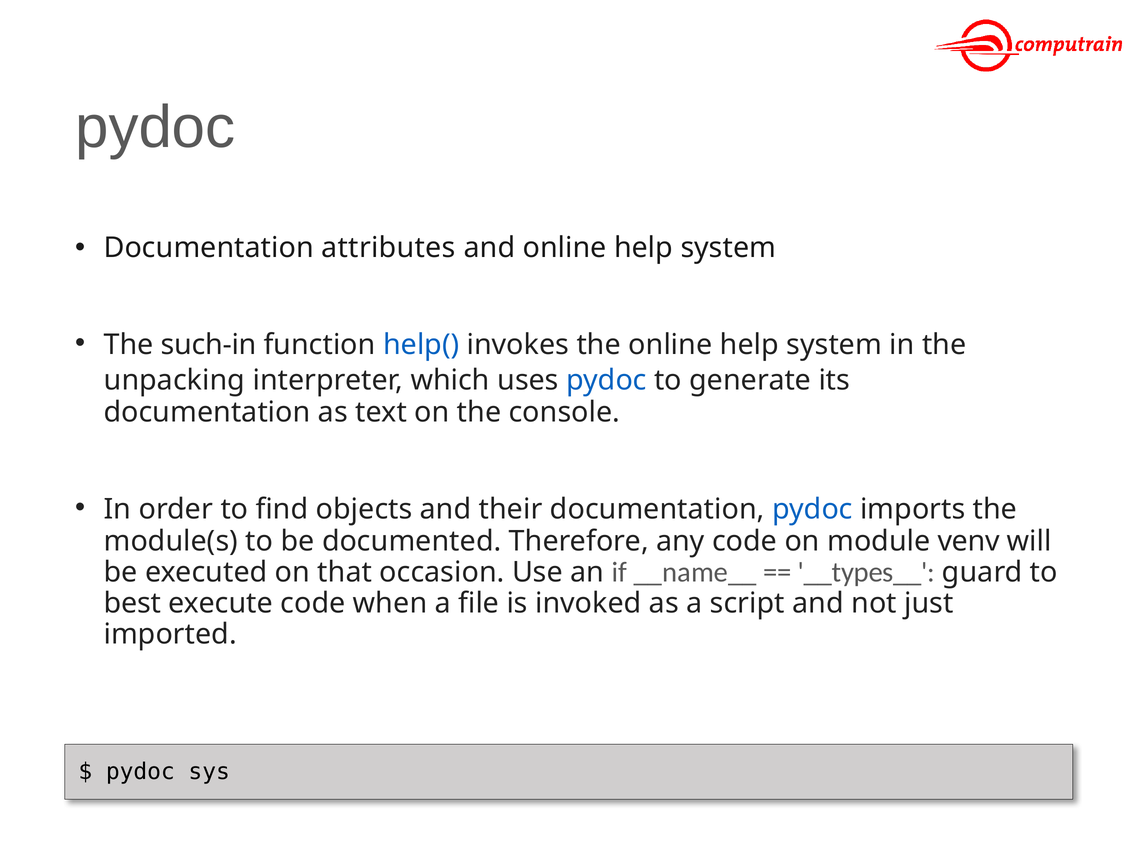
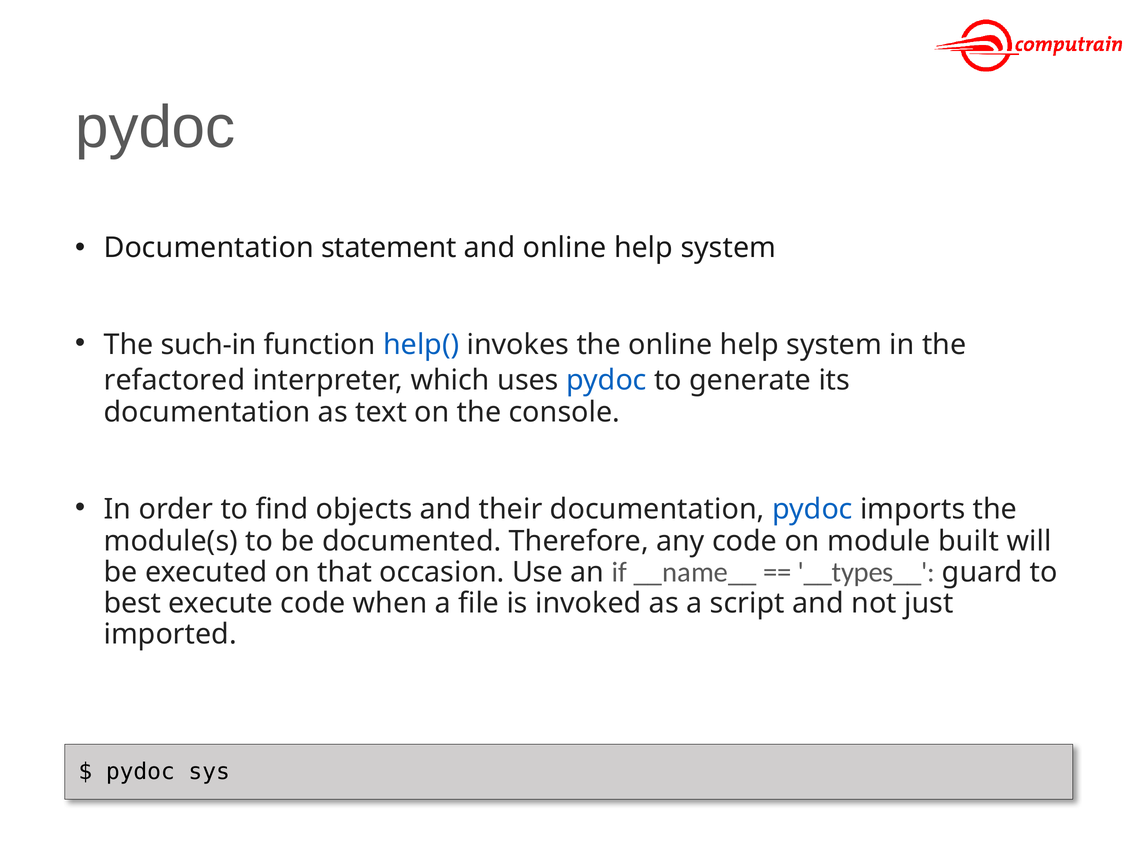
attributes: attributes -> statement
unpacking: unpacking -> refactored
venv: venv -> built
